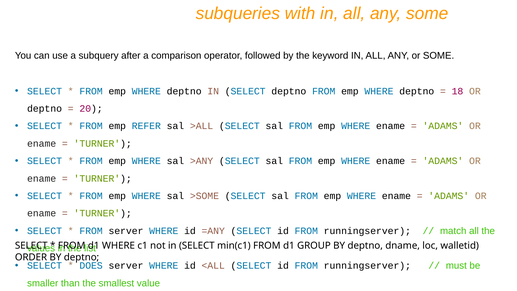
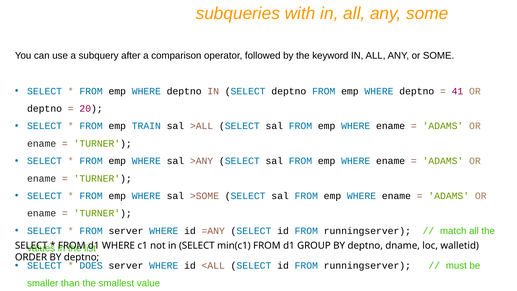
18: 18 -> 41
REFER: REFER -> TRAIN
